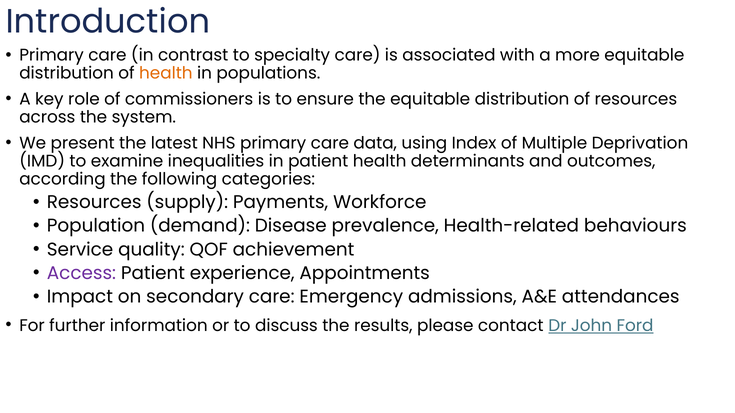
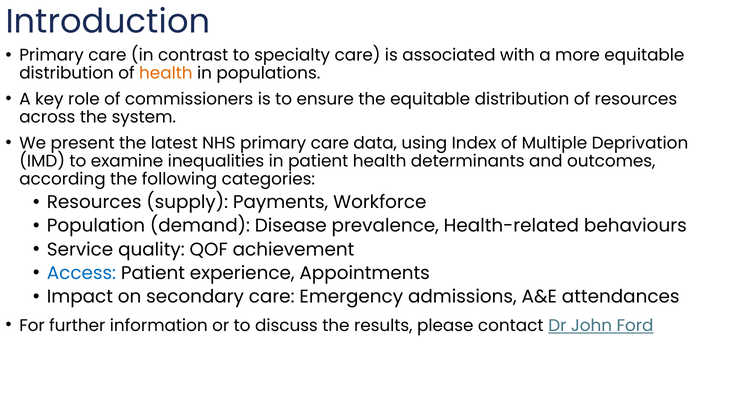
Access colour: purple -> blue
